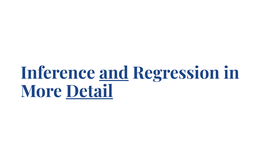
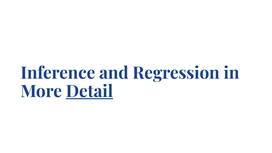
and underline: present -> none
